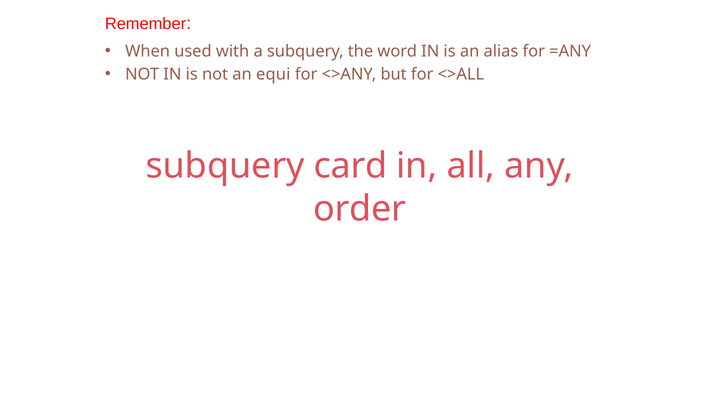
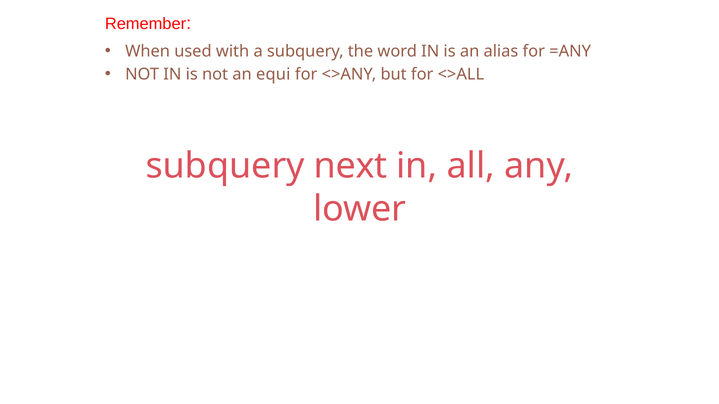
card: card -> next
order: order -> lower
